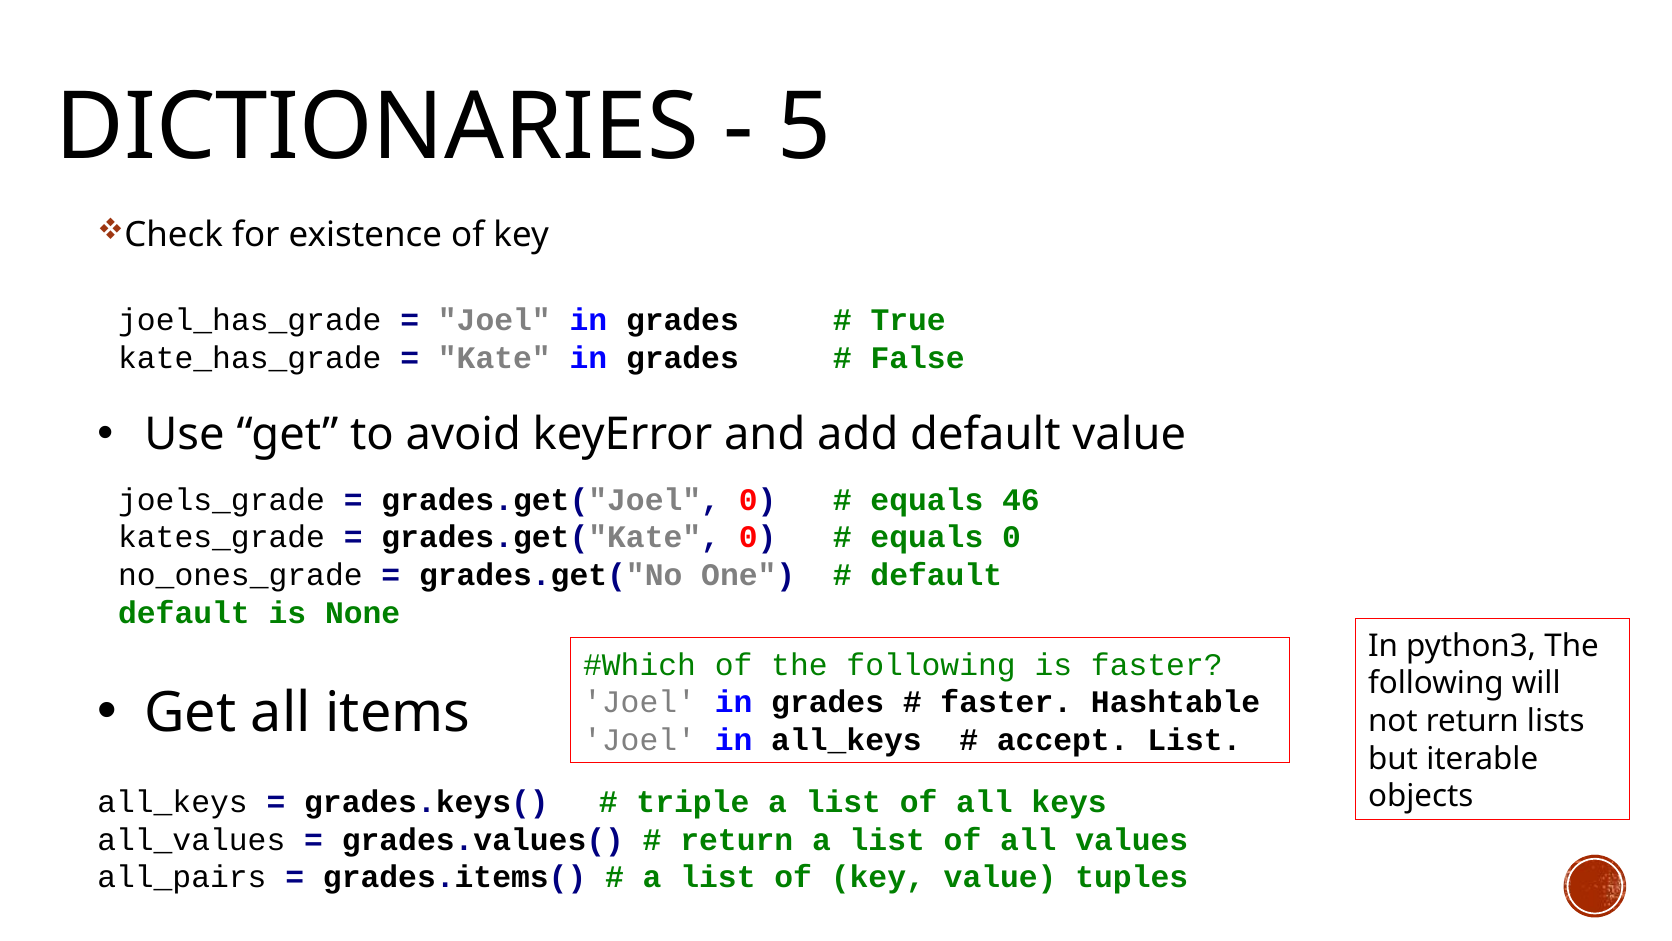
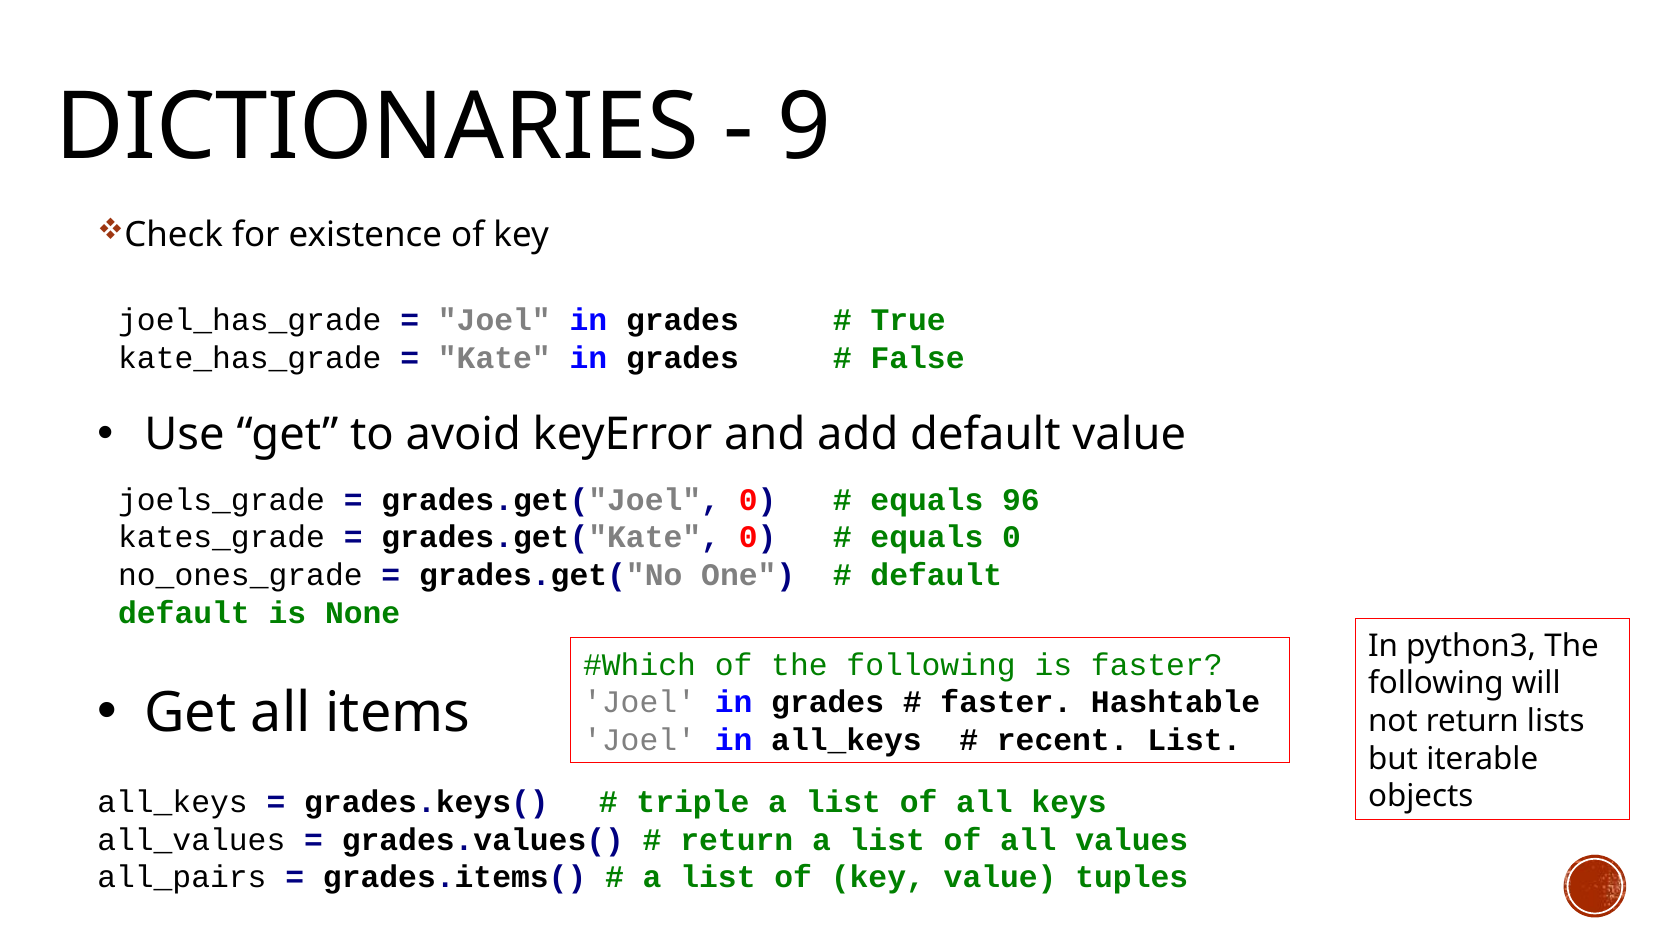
5: 5 -> 9
46: 46 -> 96
accept: accept -> recent
